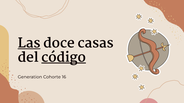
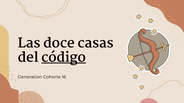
Las underline: present -> none
